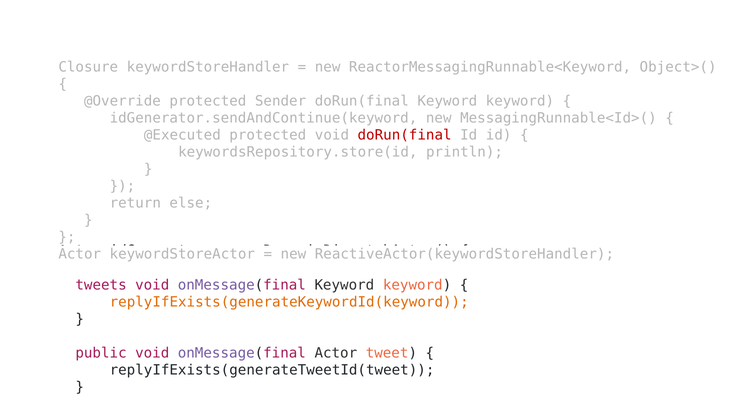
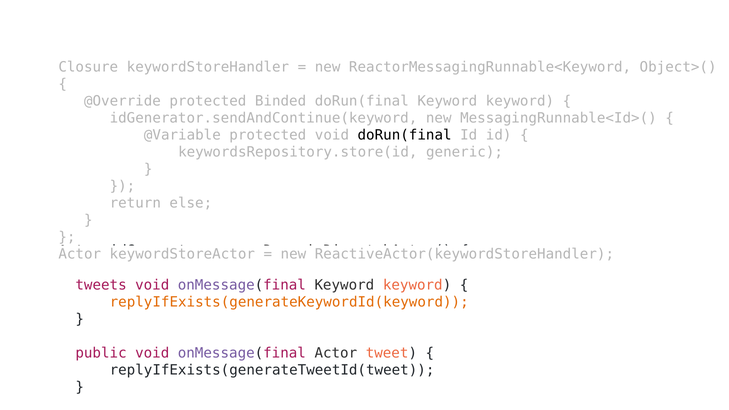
Sender: Sender -> Binded
@Executed: @Executed -> @Variable
doRun(final at (405, 135) colour: red -> black
println: println -> generic
